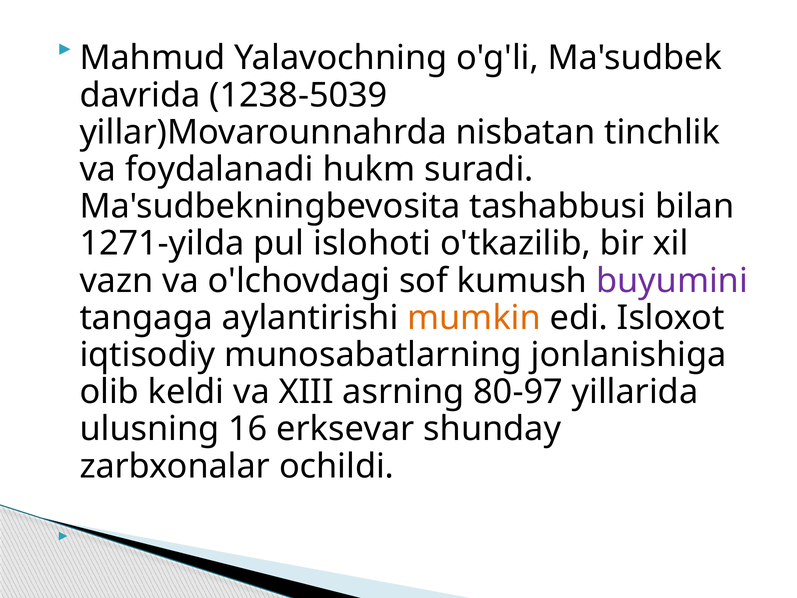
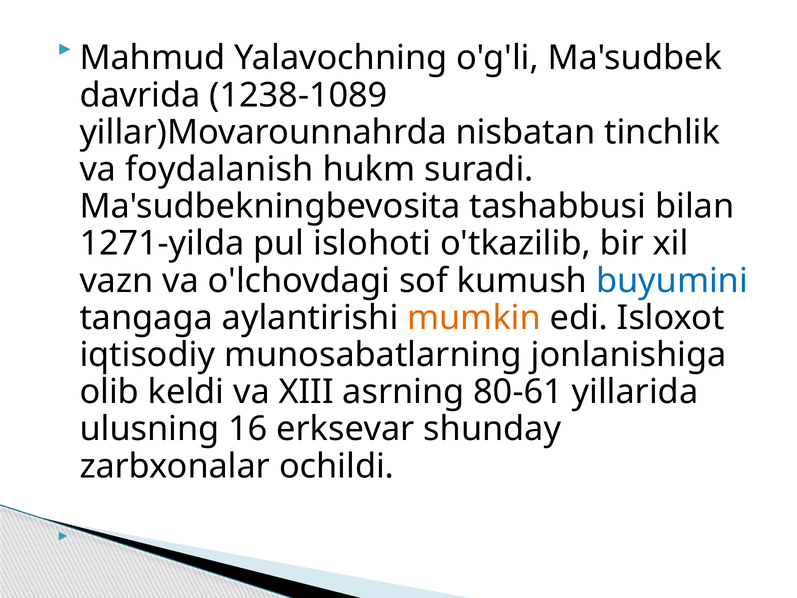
1238-5039: 1238-5039 -> 1238-1089
foydalanadi: foydalanadi -> foydalanish
buyumini colour: purple -> blue
80-97: 80-97 -> 80-61
